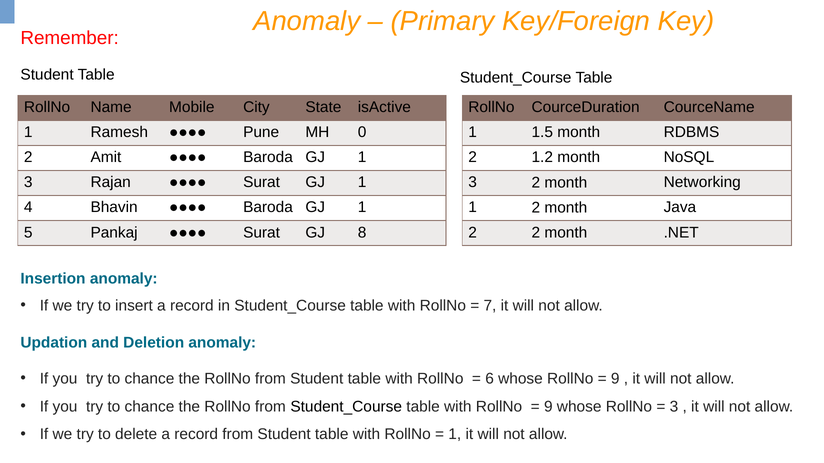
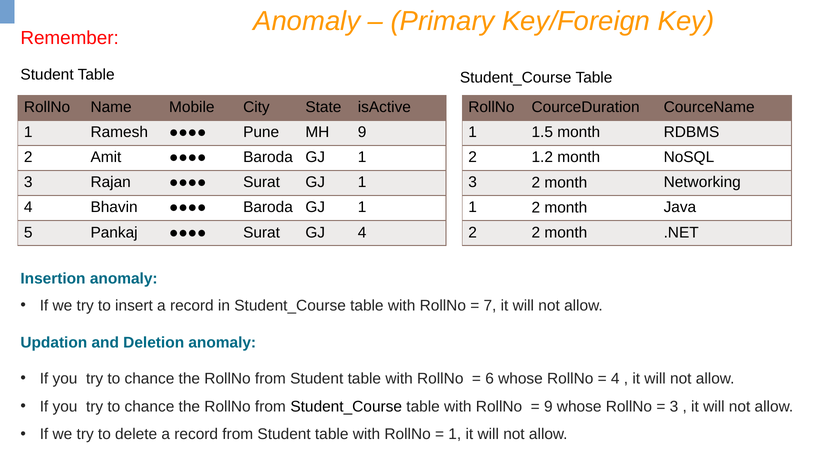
MH 0: 0 -> 9
GJ 8: 8 -> 4
9 at (615, 379): 9 -> 4
